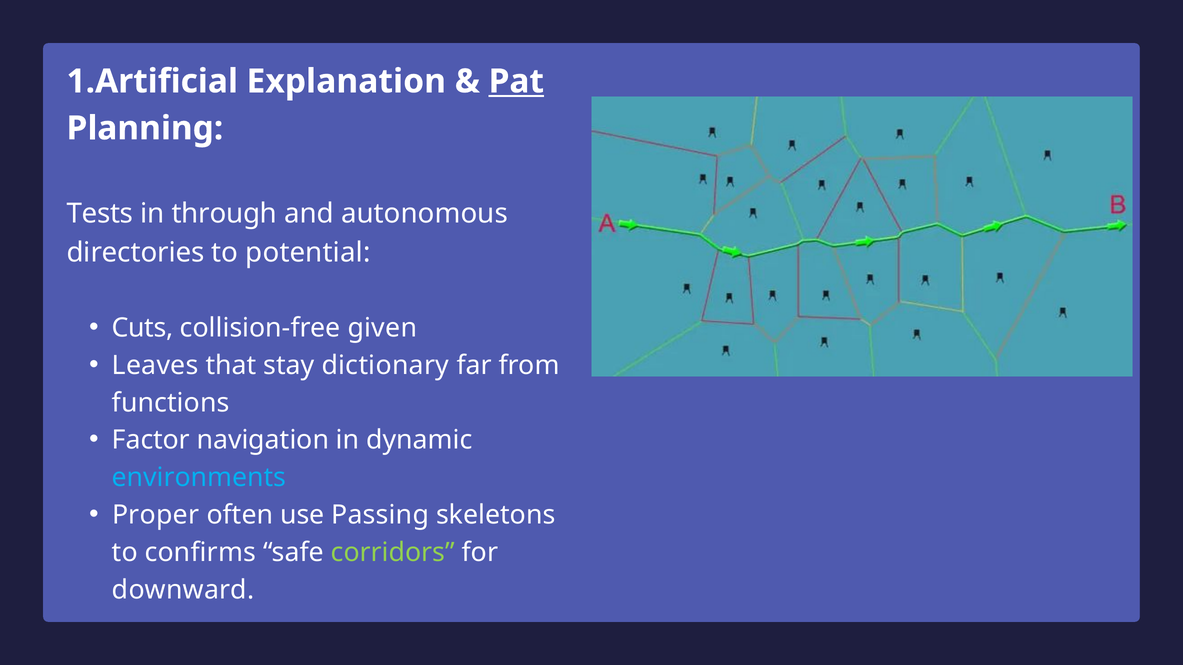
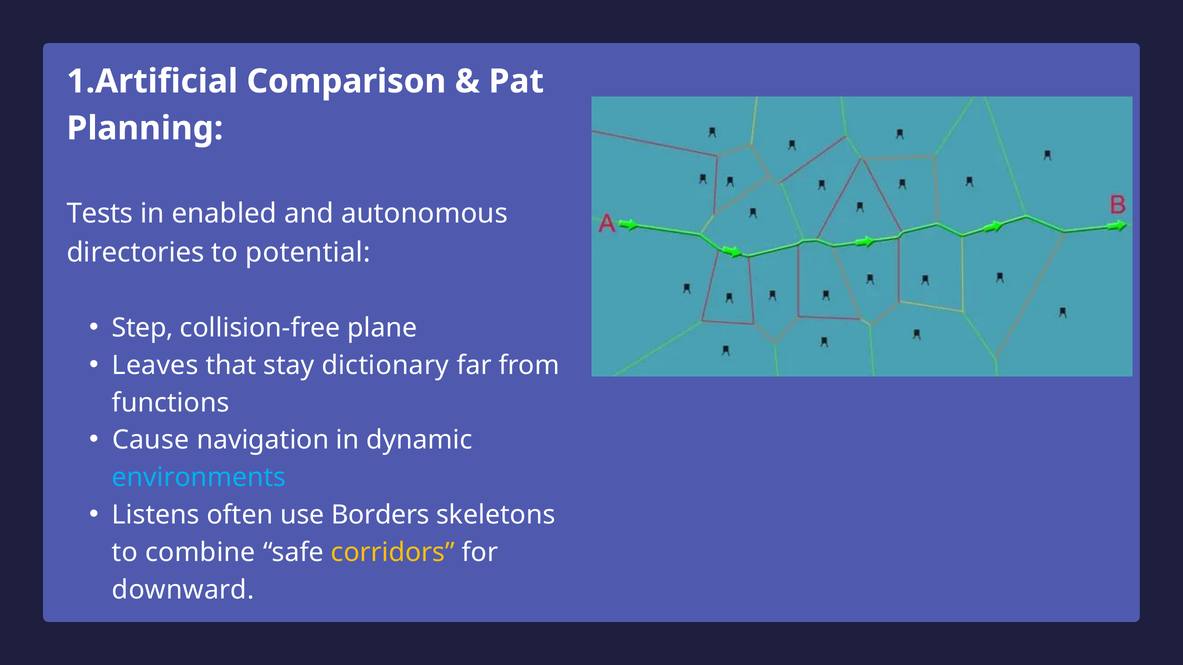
Explanation: Explanation -> Comparison
Pat underline: present -> none
through: through -> enabled
Cuts: Cuts -> Step
given: given -> plane
Factor: Factor -> Cause
Proper: Proper -> Listens
Passing: Passing -> Borders
confirms: confirms -> combine
corridors colour: light green -> yellow
